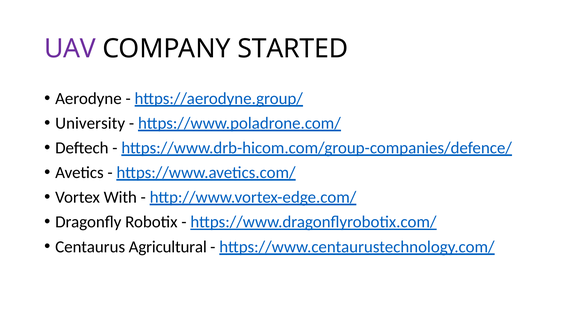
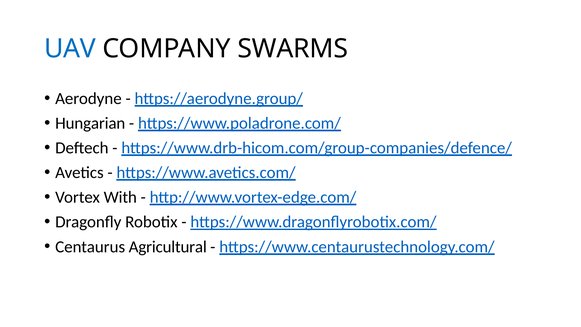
UAV colour: purple -> blue
STARTED: STARTED -> SWARMS
University: University -> Hungarian
